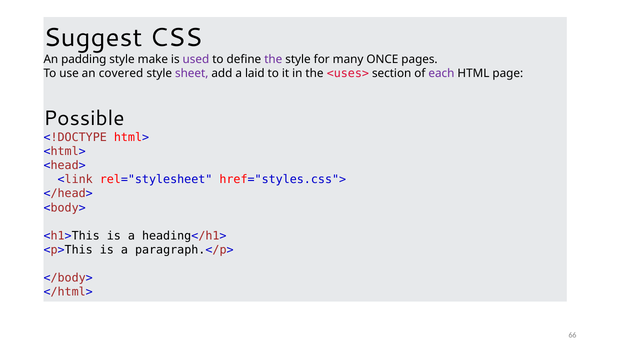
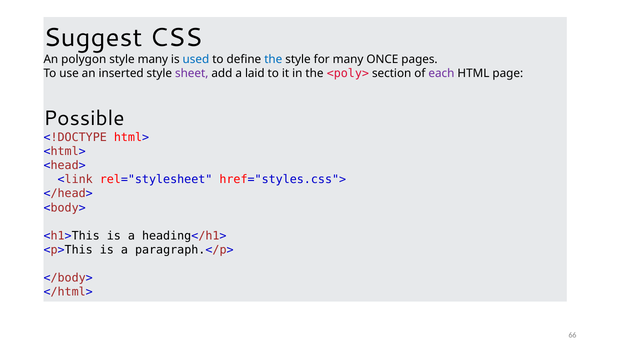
padding: padding -> polygon
style make: make -> many
used colour: purple -> blue
the at (273, 59) colour: purple -> blue
covered: covered -> inserted
<uses>: <uses> -> <poly>
